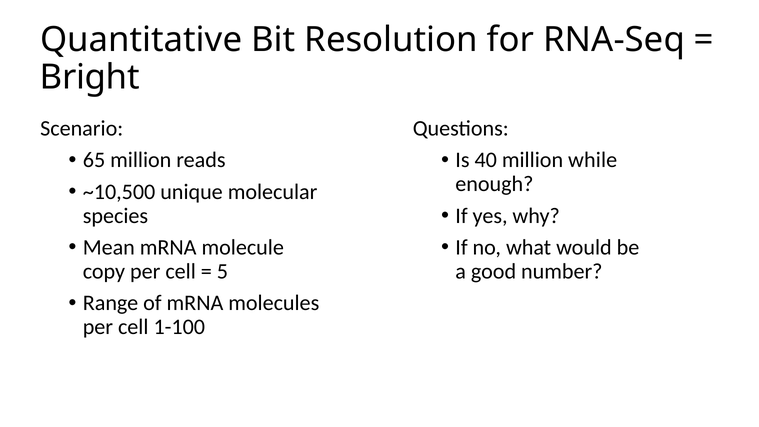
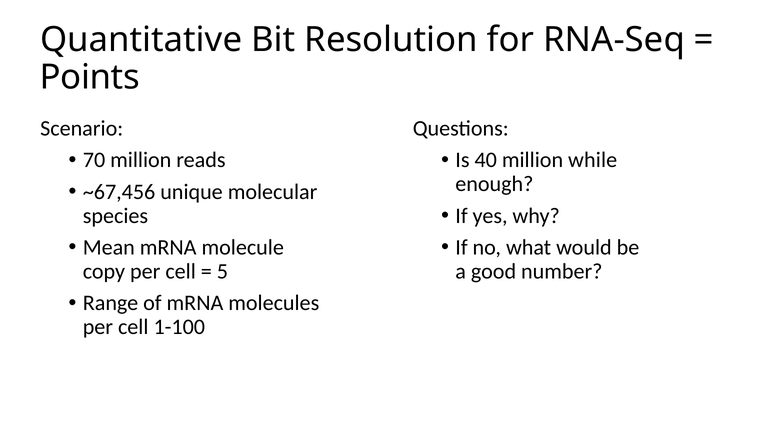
Bright: Bright -> Points
65: 65 -> 70
~10,500: ~10,500 -> ~67,456
